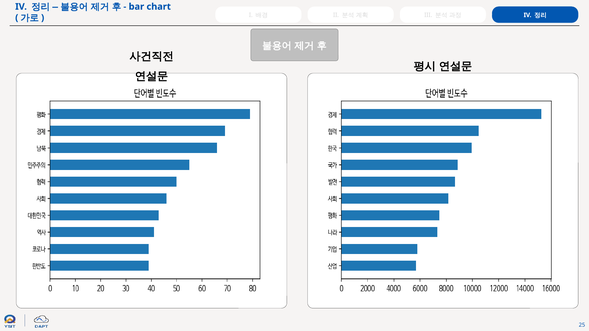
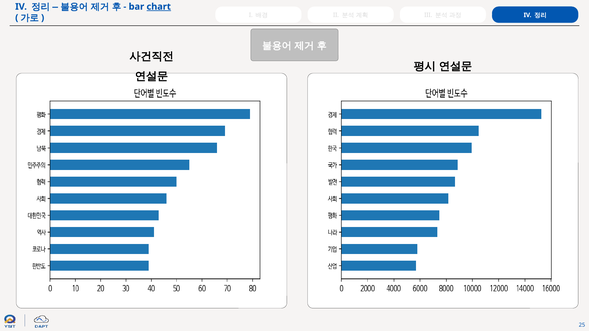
chart underline: none -> present
